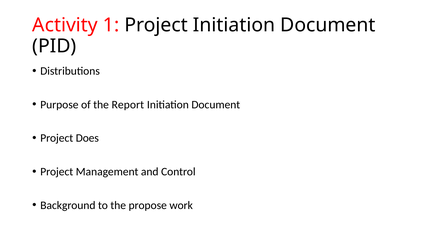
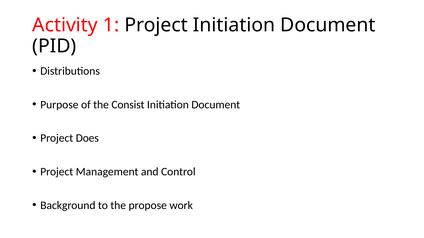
Report: Report -> Consist
